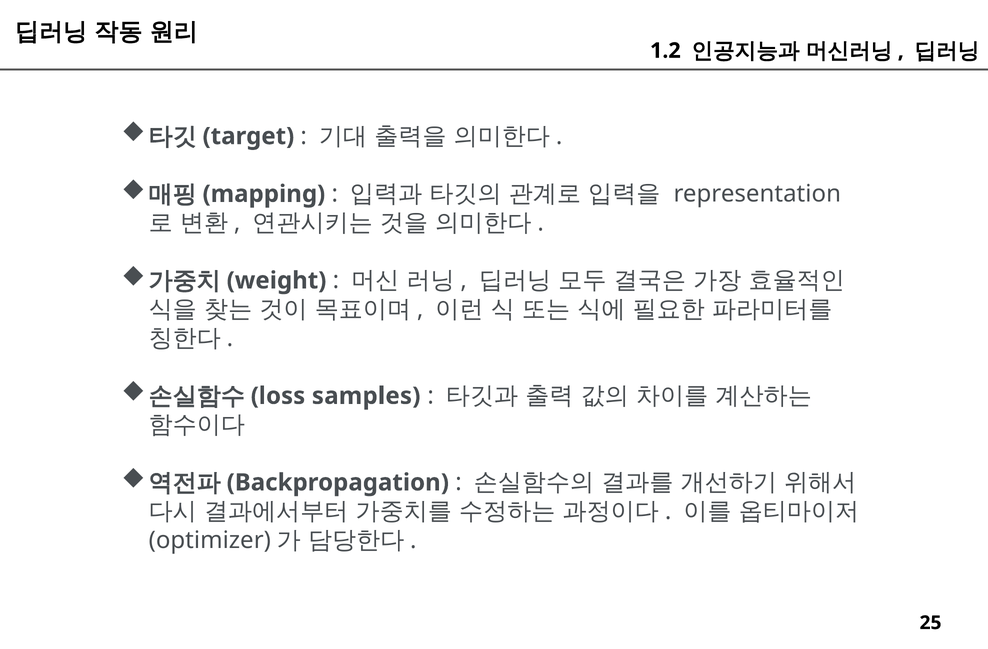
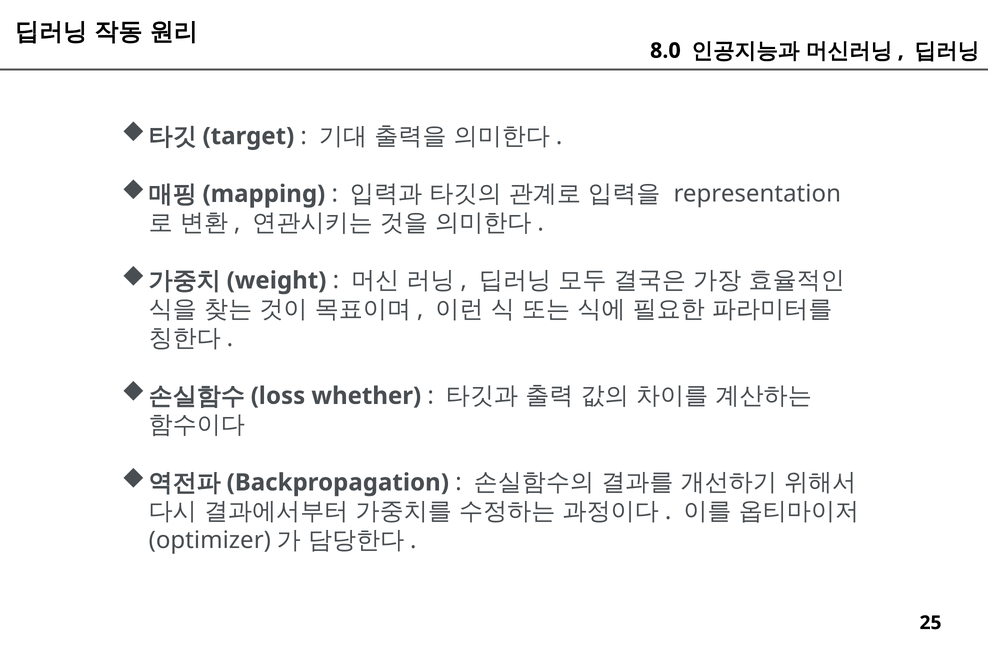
1.2: 1.2 -> 8.0
samples: samples -> whether
